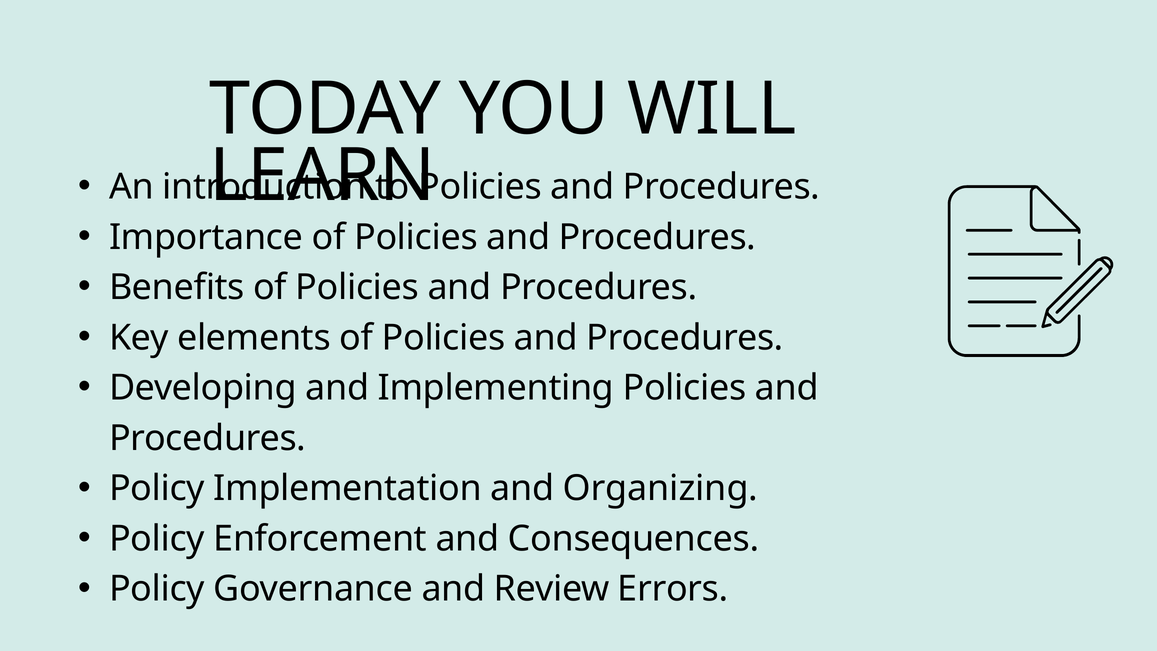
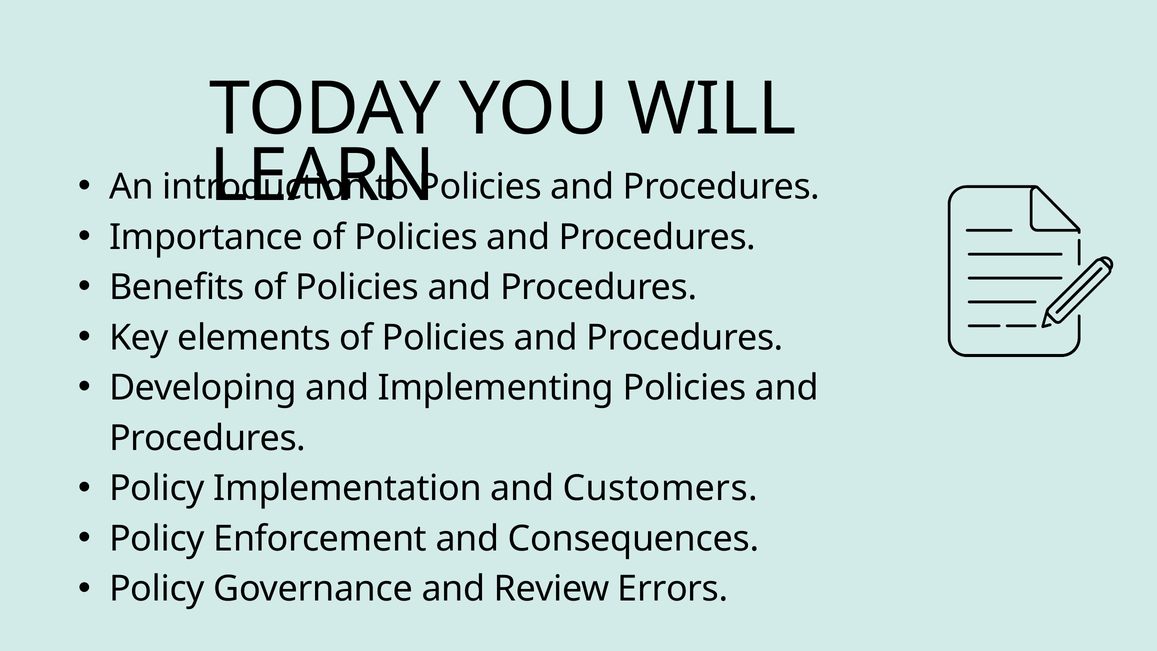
Organizing: Organizing -> Customers
